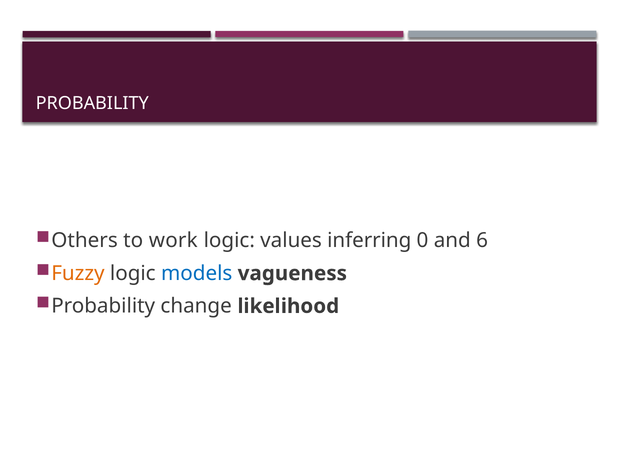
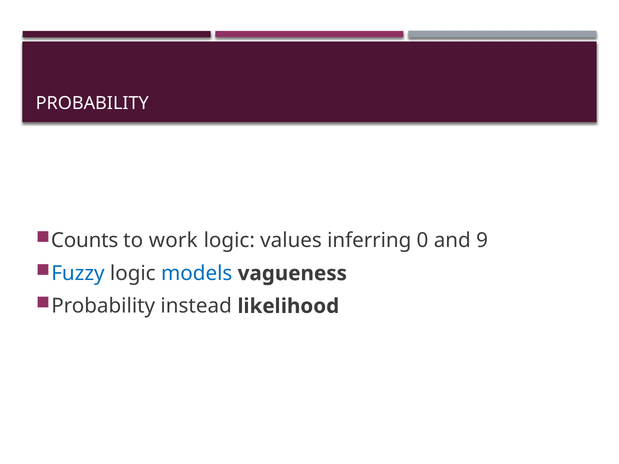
Others: Others -> Counts
6: 6 -> 9
Fuzzy colour: orange -> blue
change: change -> instead
